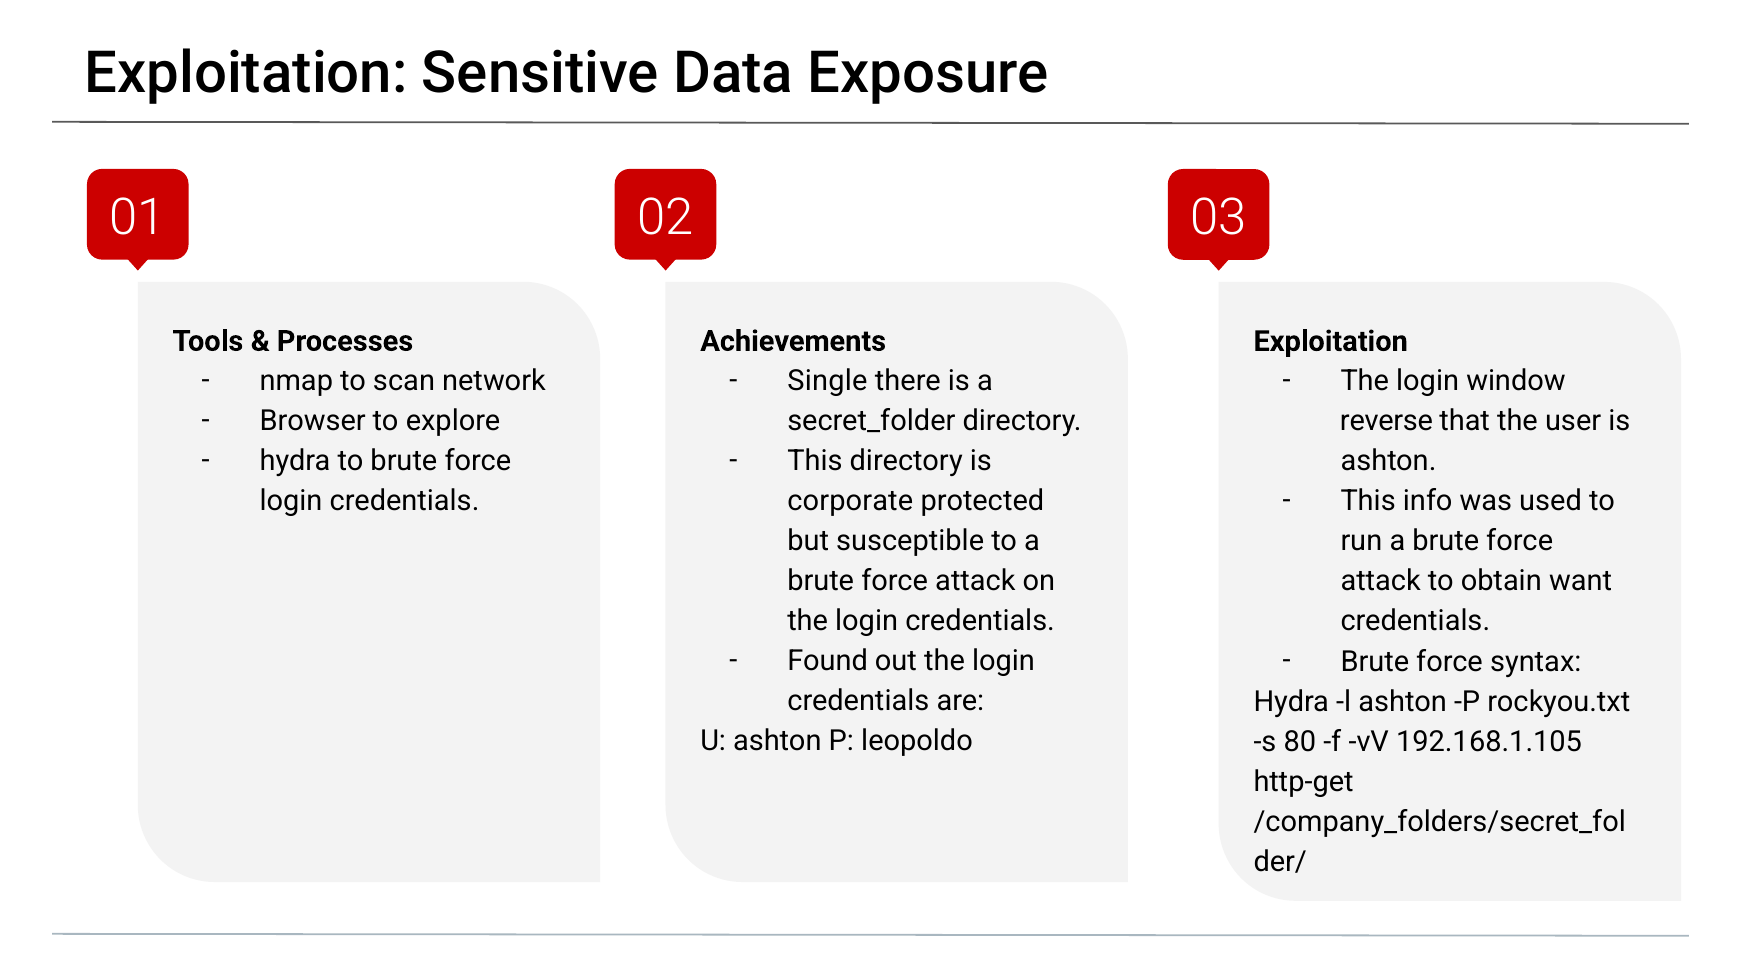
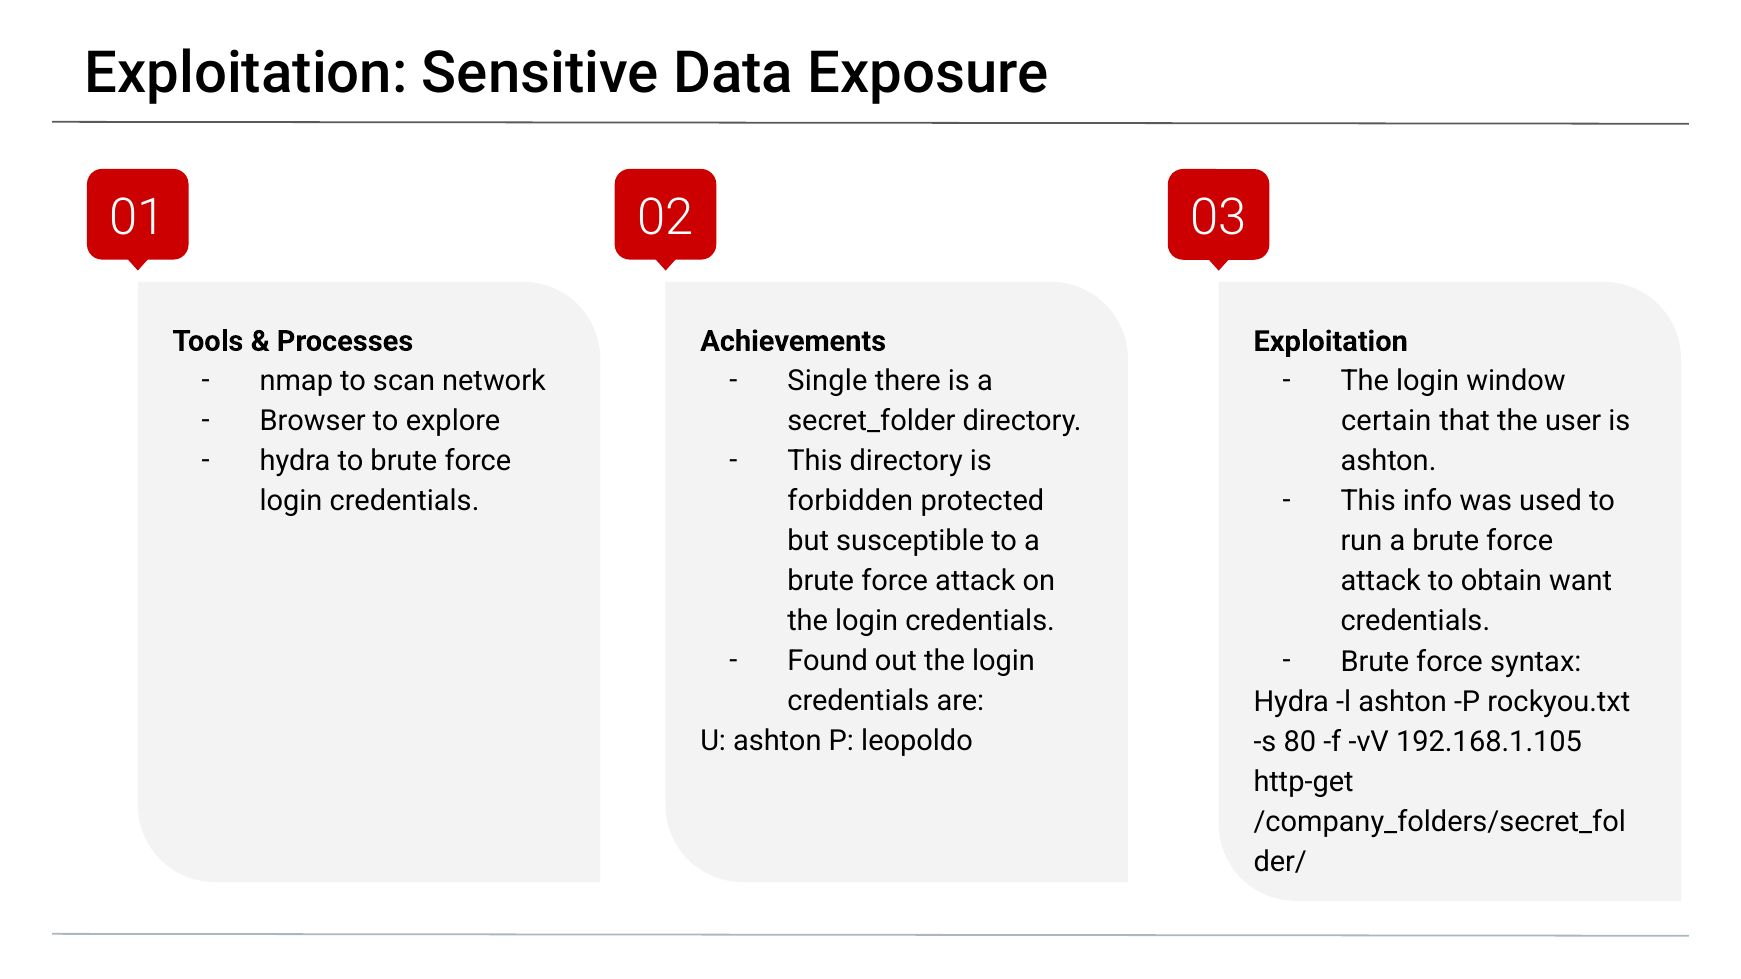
reverse: reverse -> certain
corporate: corporate -> forbidden
